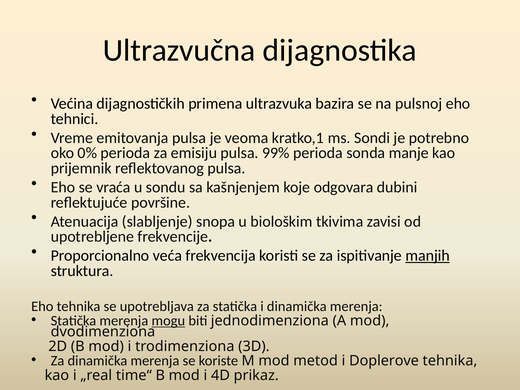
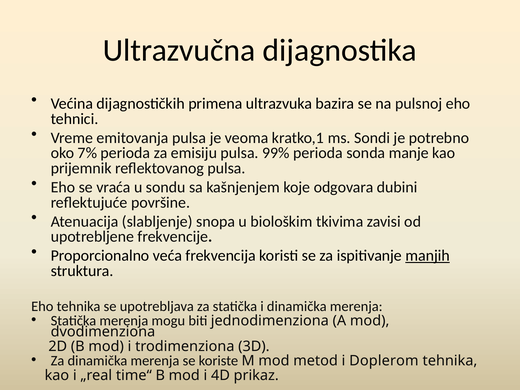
0%: 0% -> 7%
mogu underline: present -> none
Doplerove: Doplerove -> Doplerom
